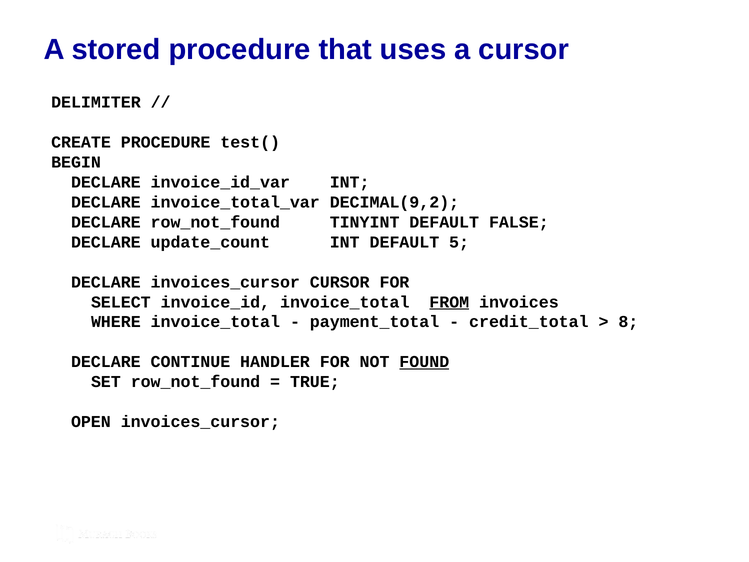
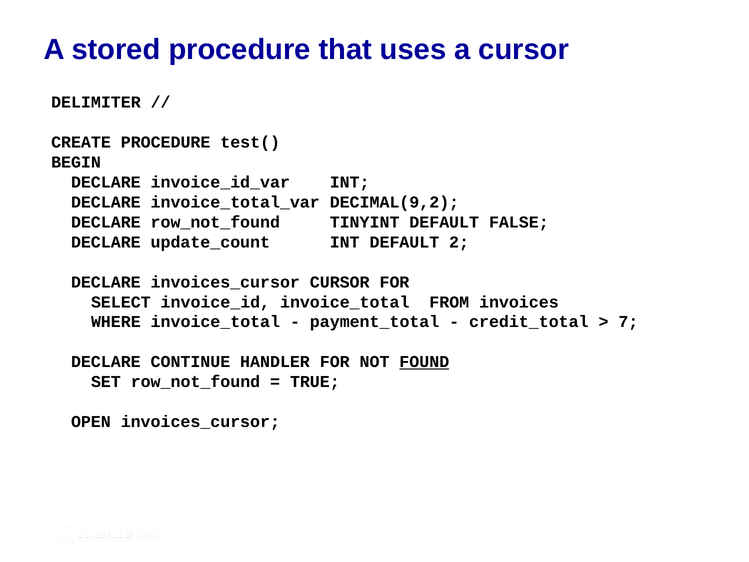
5: 5 -> 2
FROM underline: present -> none
8: 8 -> 7
